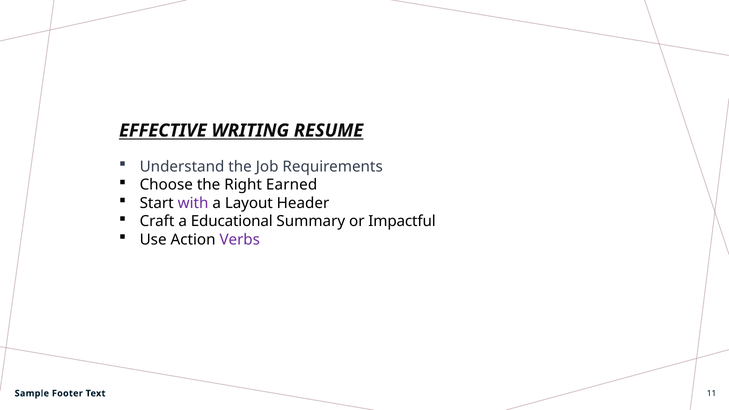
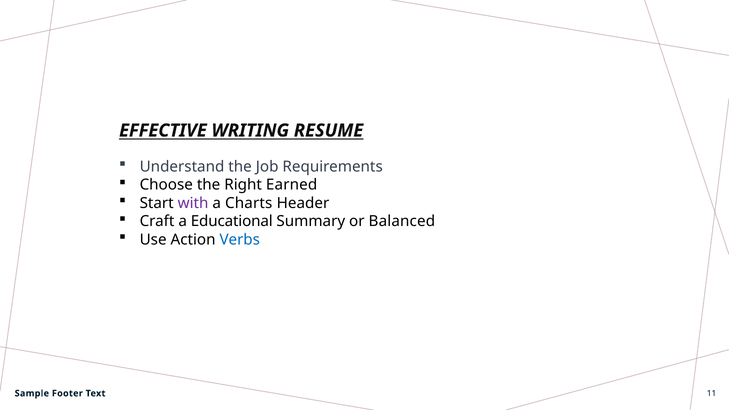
Layout: Layout -> Charts
Impactful: Impactful -> Balanced
Verbs colour: purple -> blue
